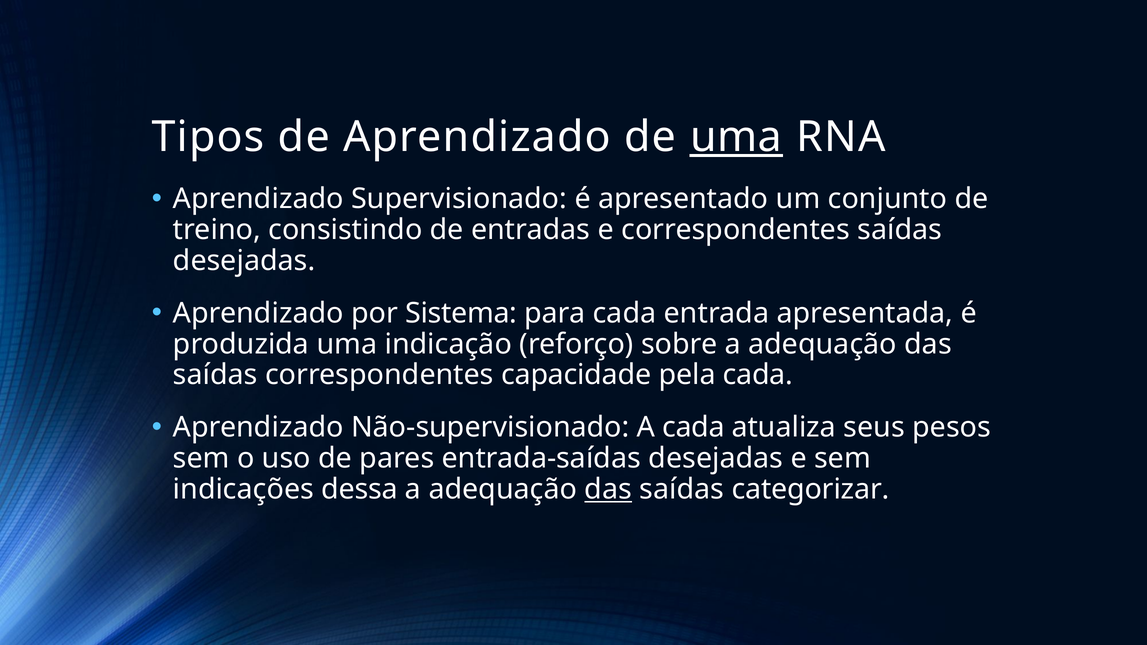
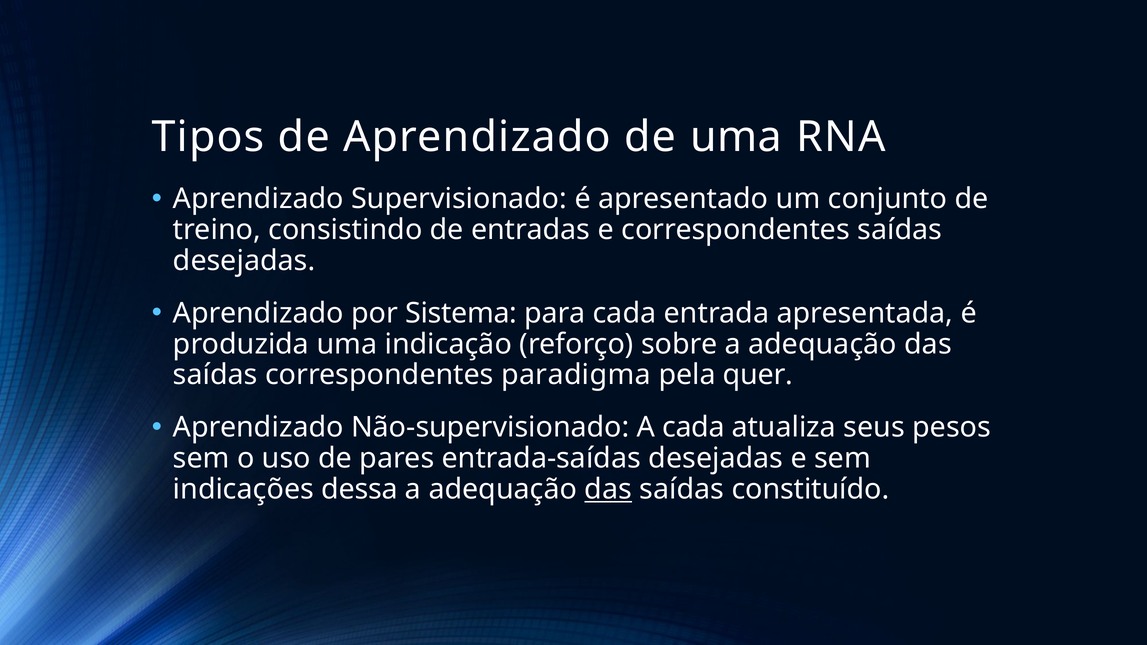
uma at (736, 137) underline: present -> none
capacidade: capacidade -> paradigma
pela cada: cada -> quer
categorizar: categorizar -> constituído
